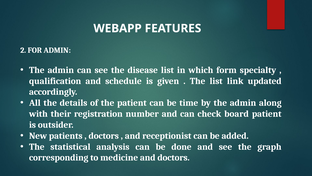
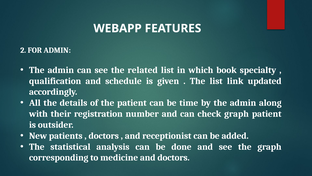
disease: disease -> related
form: form -> book
check board: board -> graph
